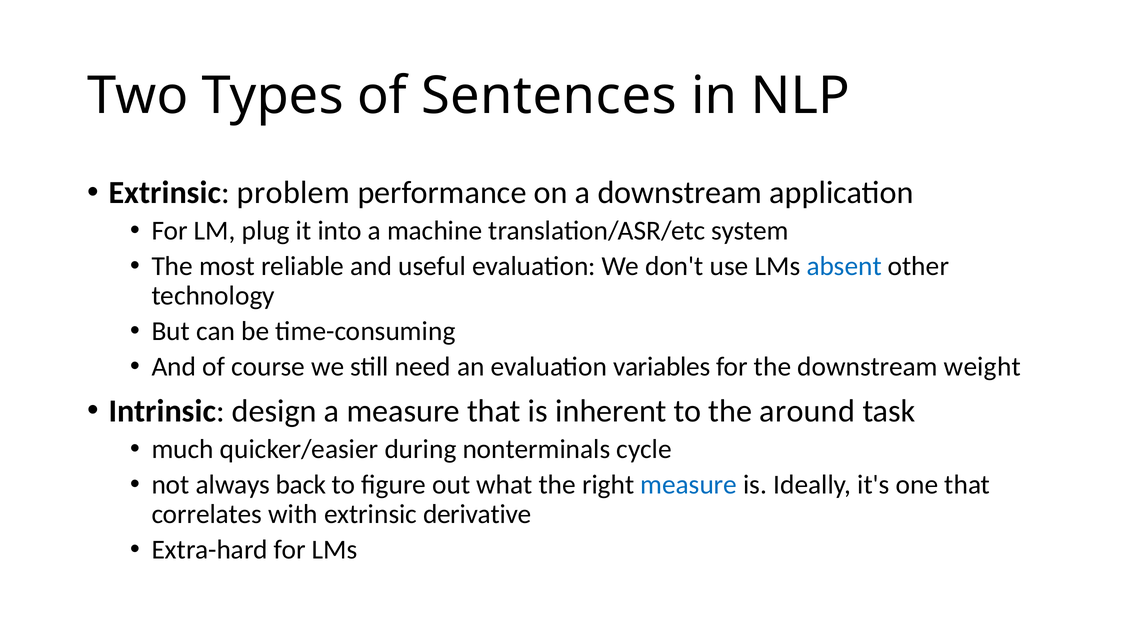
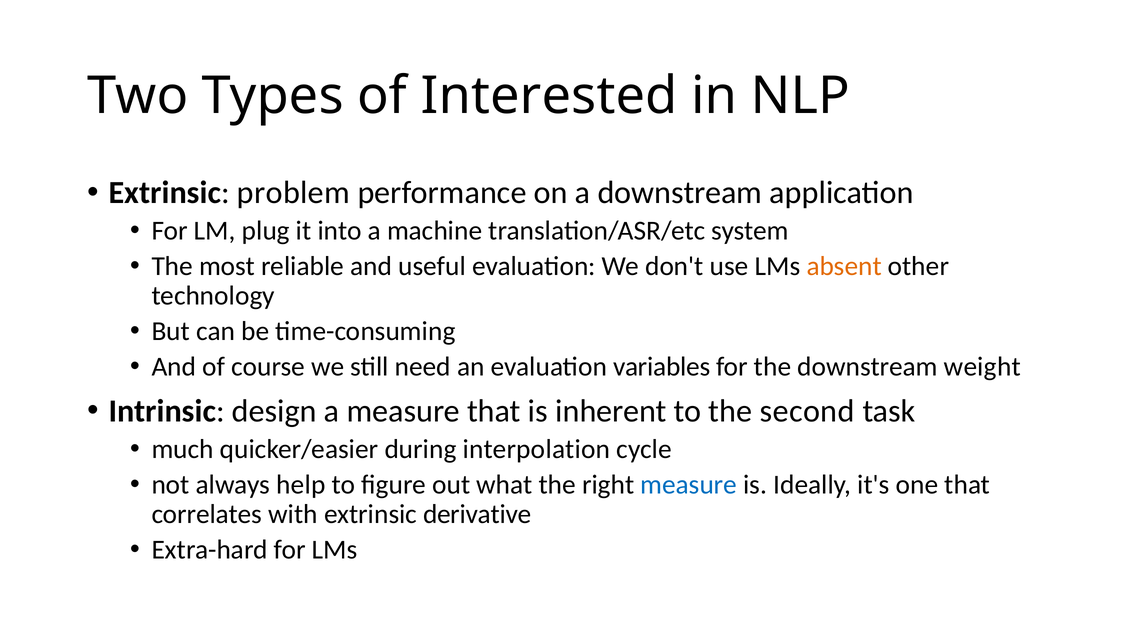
Sentences: Sentences -> Interested
absent colour: blue -> orange
around: around -> second
nonterminals: nonterminals -> interpolation
back: back -> help
